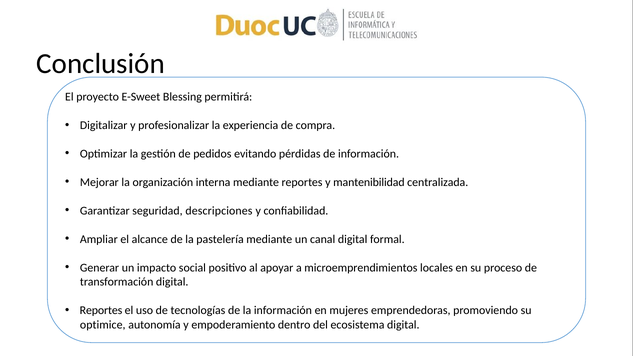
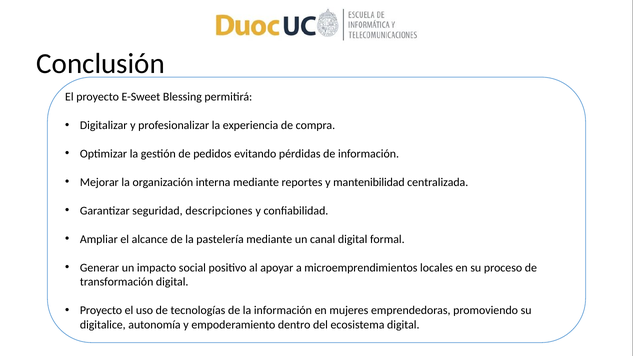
Reportes at (101, 310): Reportes -> Proyecto
optimice: optimice -> digitalice
